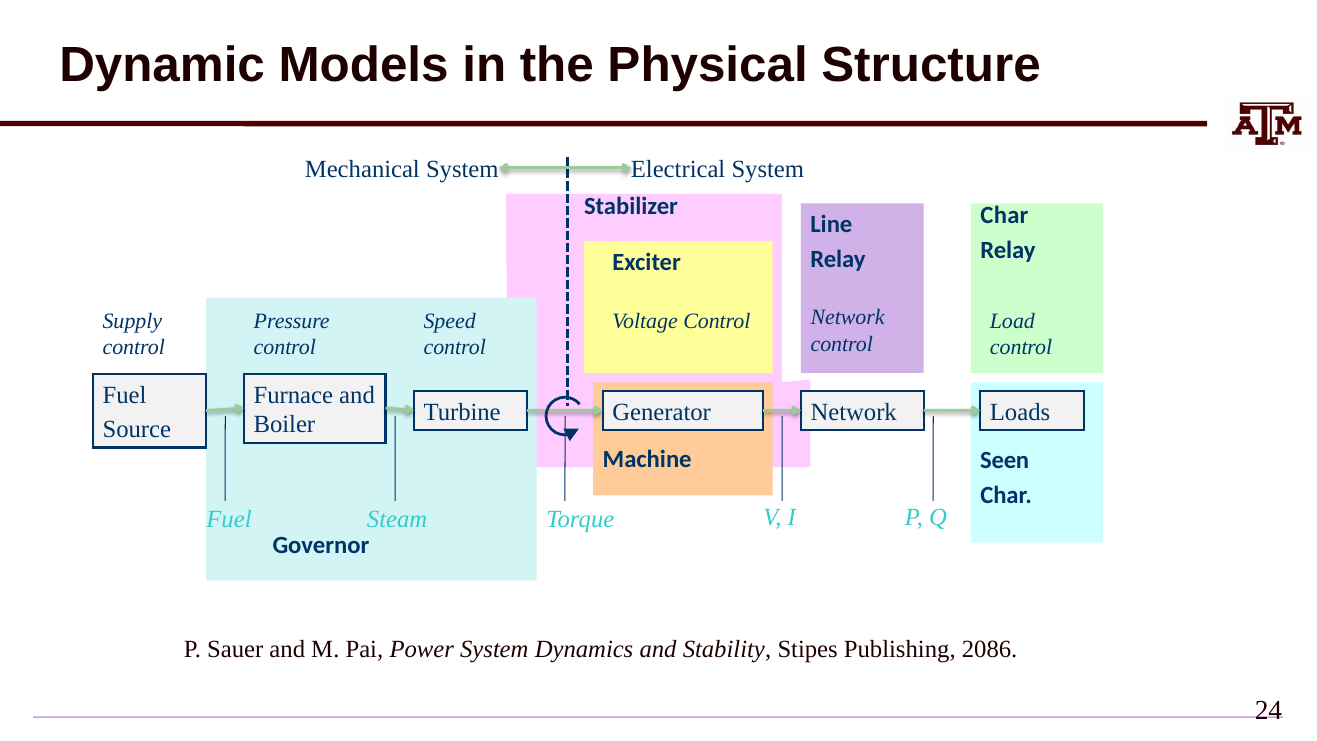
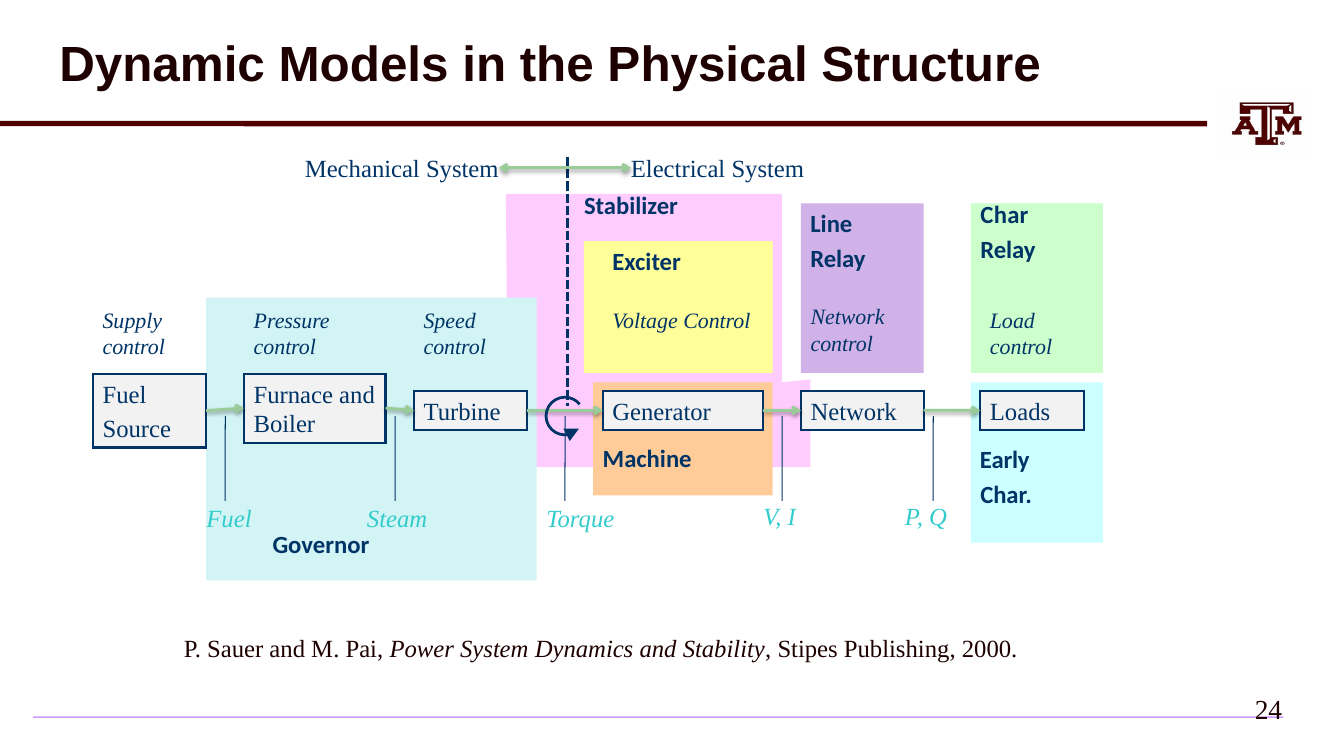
Seen: Seen -> Early
2086: 2086 -> 2000
